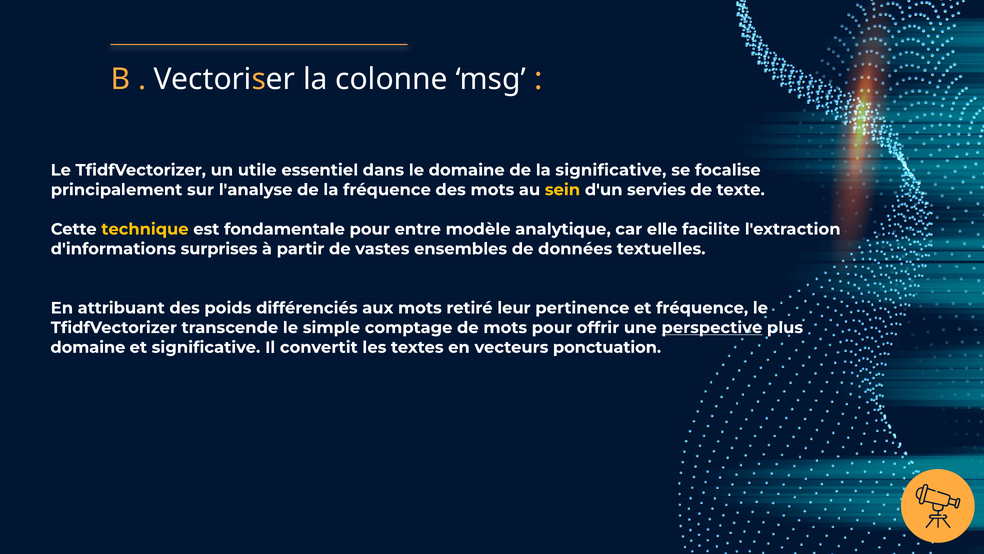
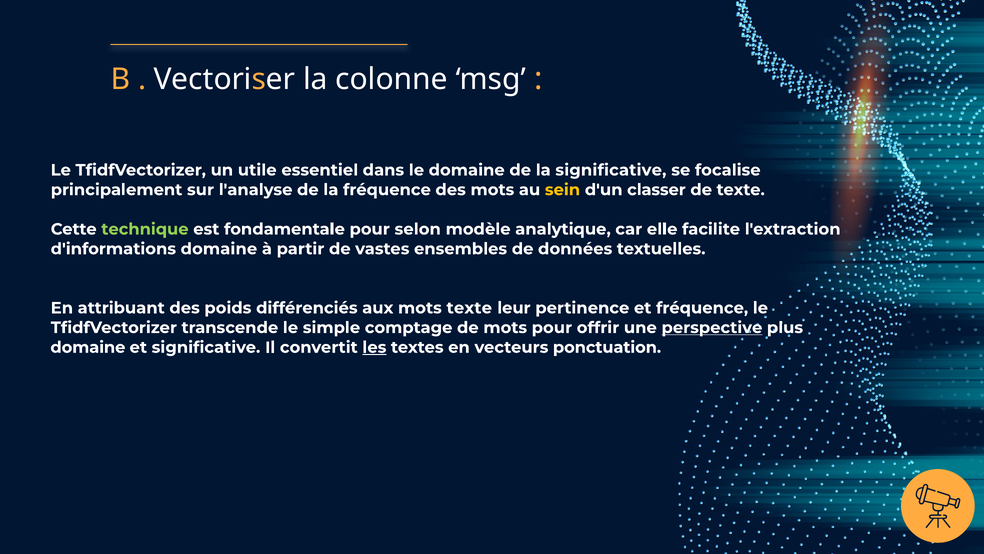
servies: servies -> classer
technique colour: yellow -> light green
entre: entre -> selon
d'informations surprises: surprises -> domaine
mots retiré: retiré -> texte
les underline: none -> present
